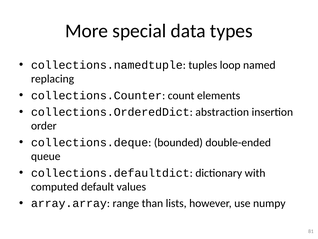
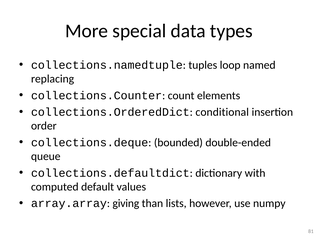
abstraction: abstraction -> conditional
range: range -> giving
